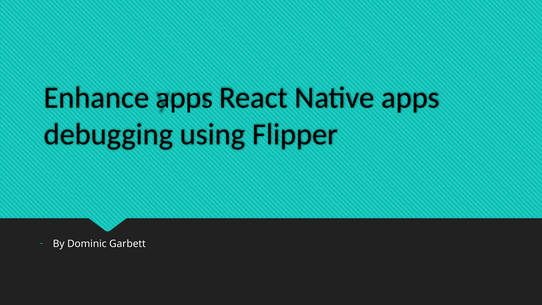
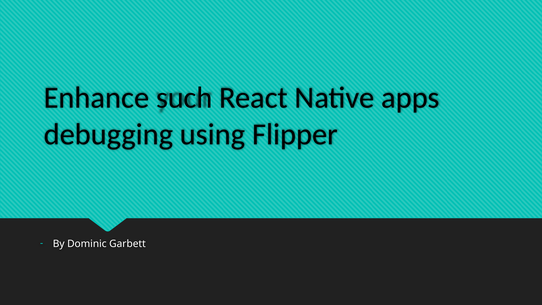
Enhance apps: apps -> such
